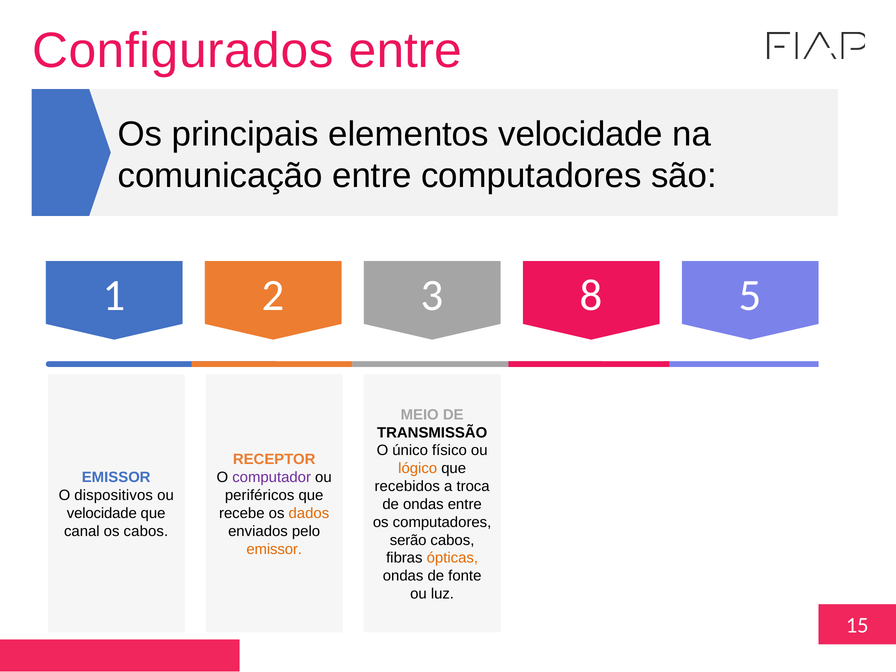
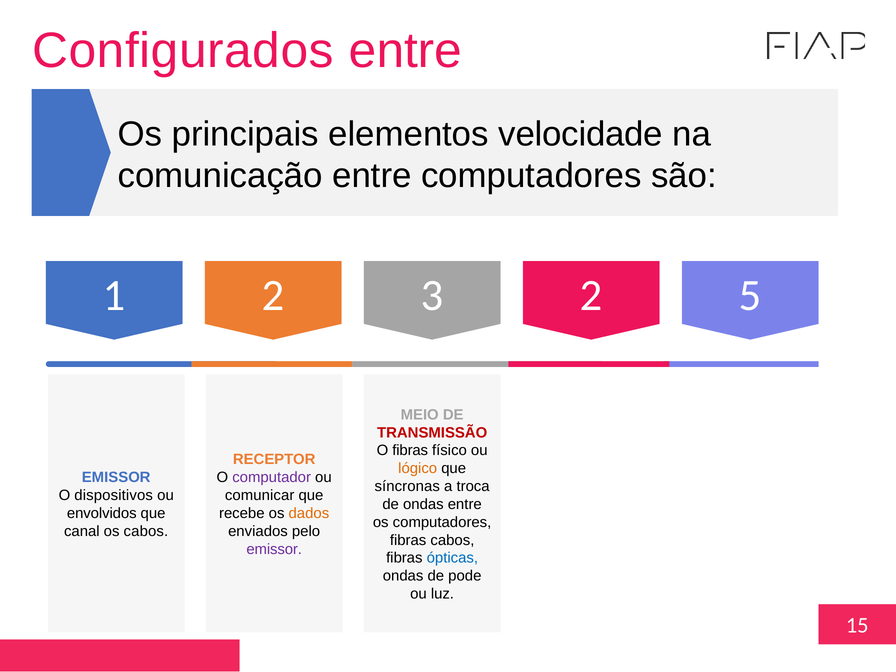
3 8: 8 -> 2
TRANSMISSÃO colour: black -> red
O único: único -> fibras
recebidos: recebidos -> síncronas
periféricos: periféricos -> comunicar
velocidade at (102, 513): velocidade -> envolvidos
serão at (408, 540): serão -> fibras
emissor at (274, 549) colour: orange -> purple
ópticas colour: orange -> blue
fonte: fonte -> pode
